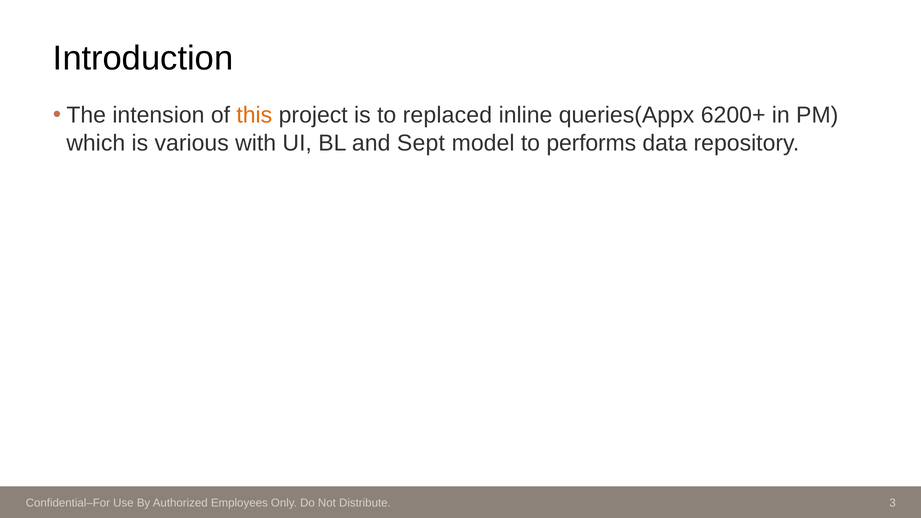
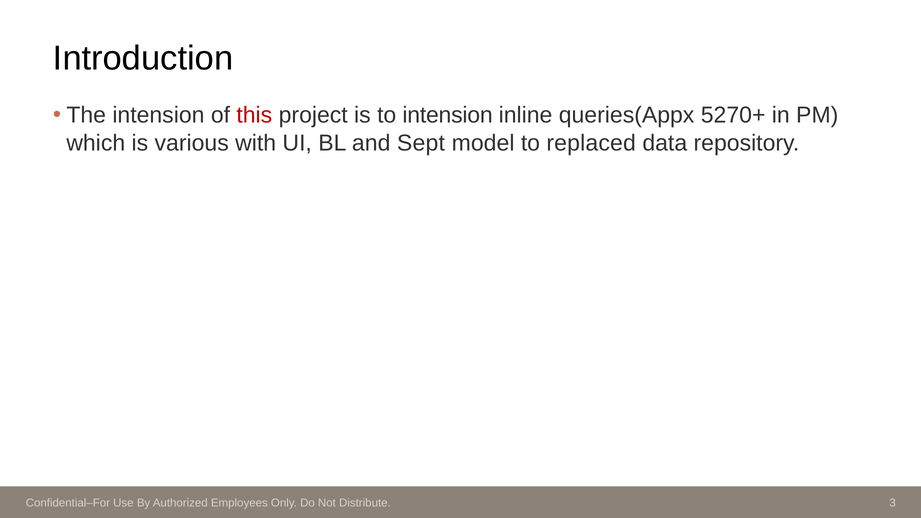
this colour: orange -> red
to replaced: replaced -> intension
6200+: 6200+ -> 5270+
performs: performs -> replaced
